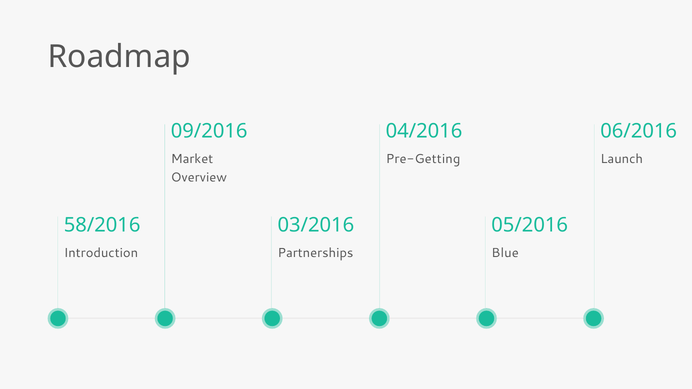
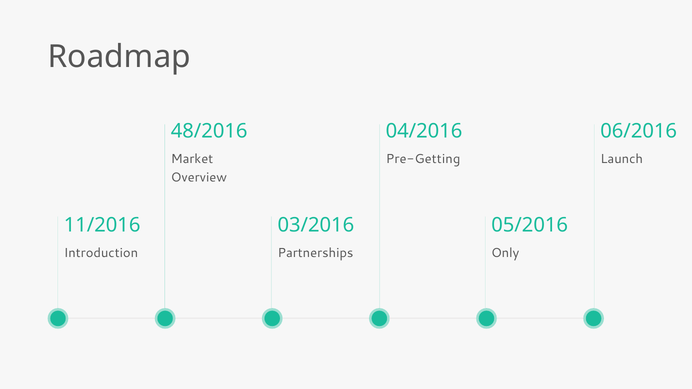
09/2016: 09/2016 -> 48/2016
58/2016: 58/2016 -> 11/2016
Blue: Blue -> Only
